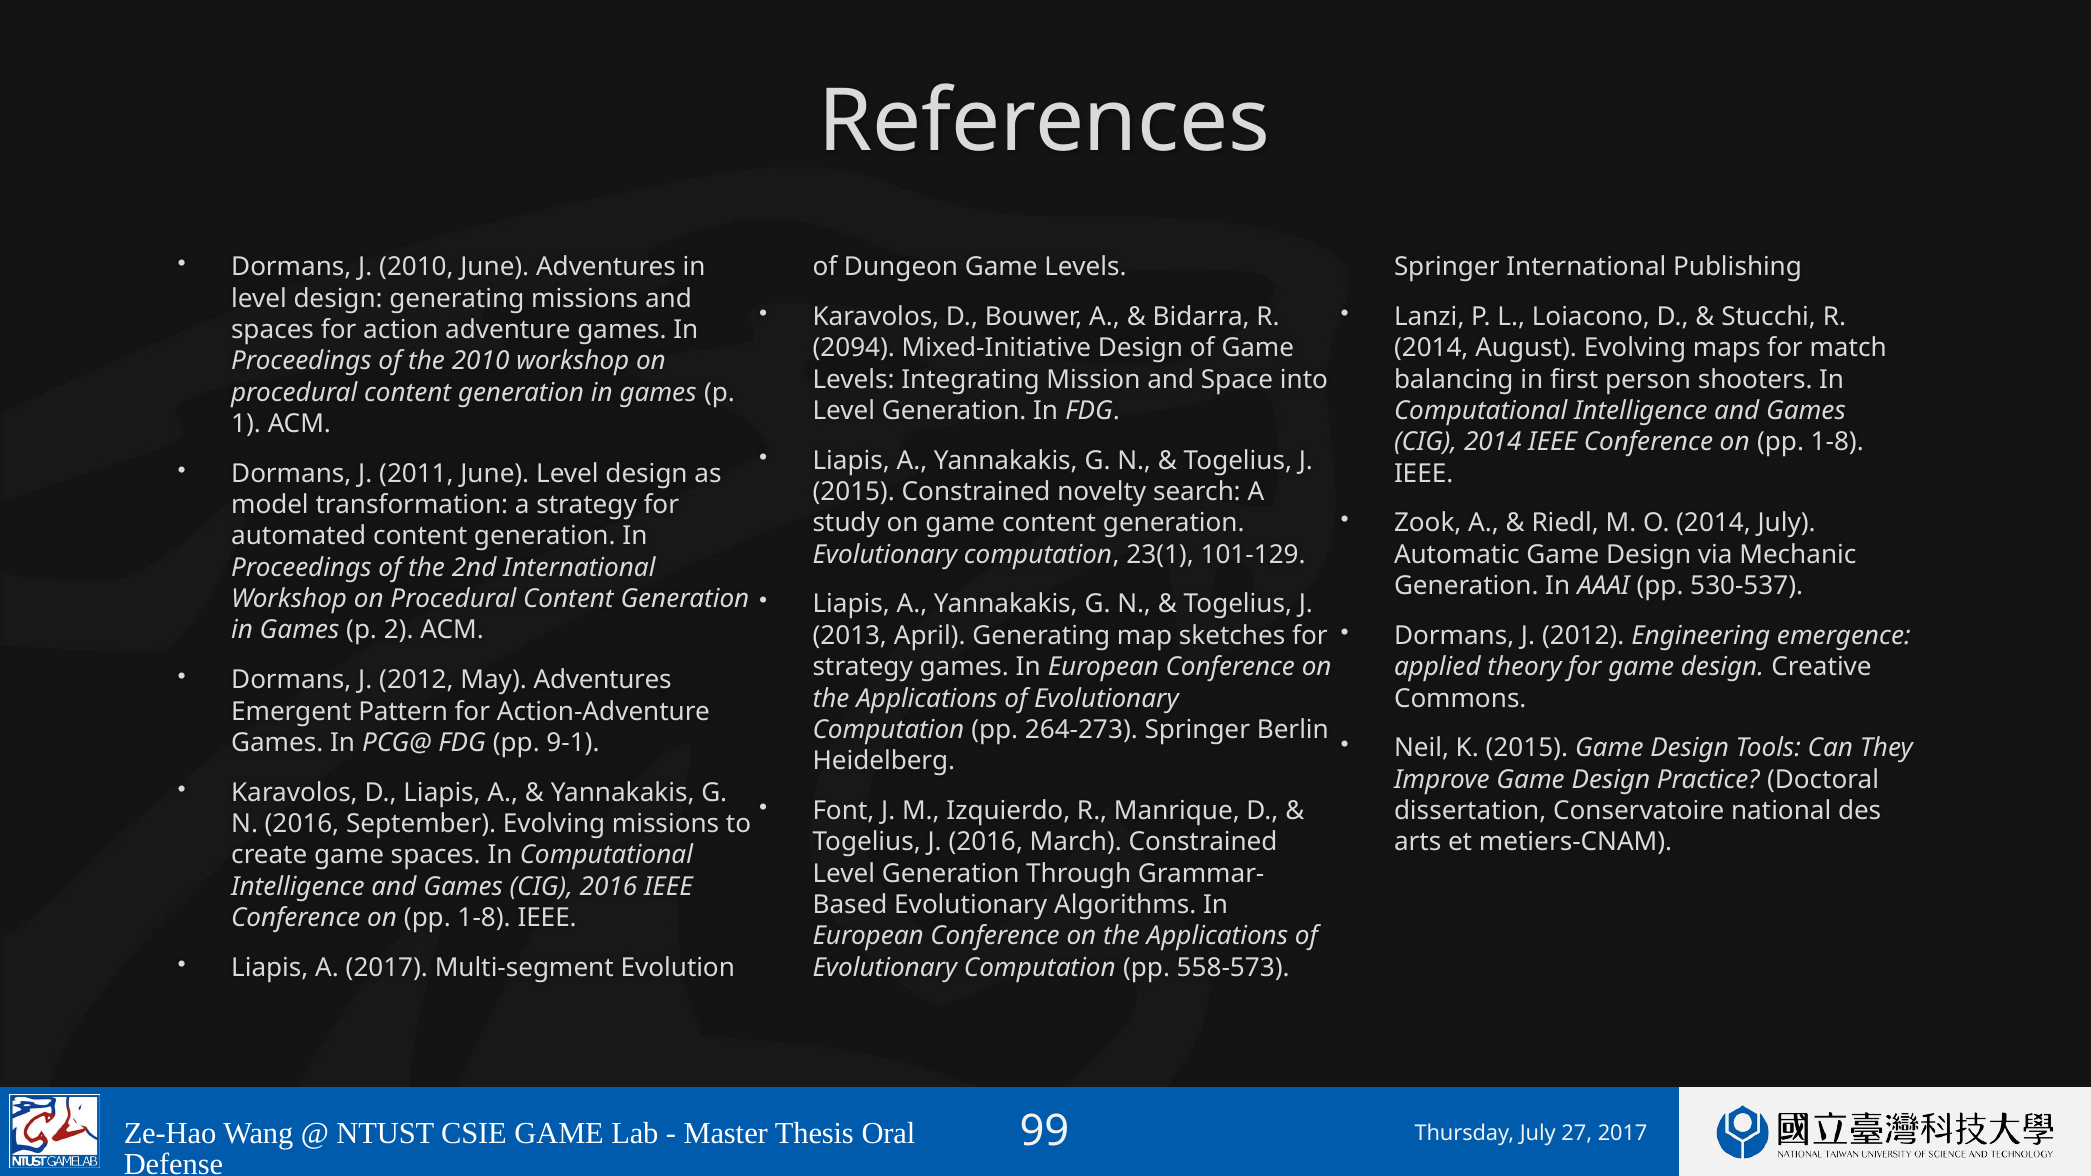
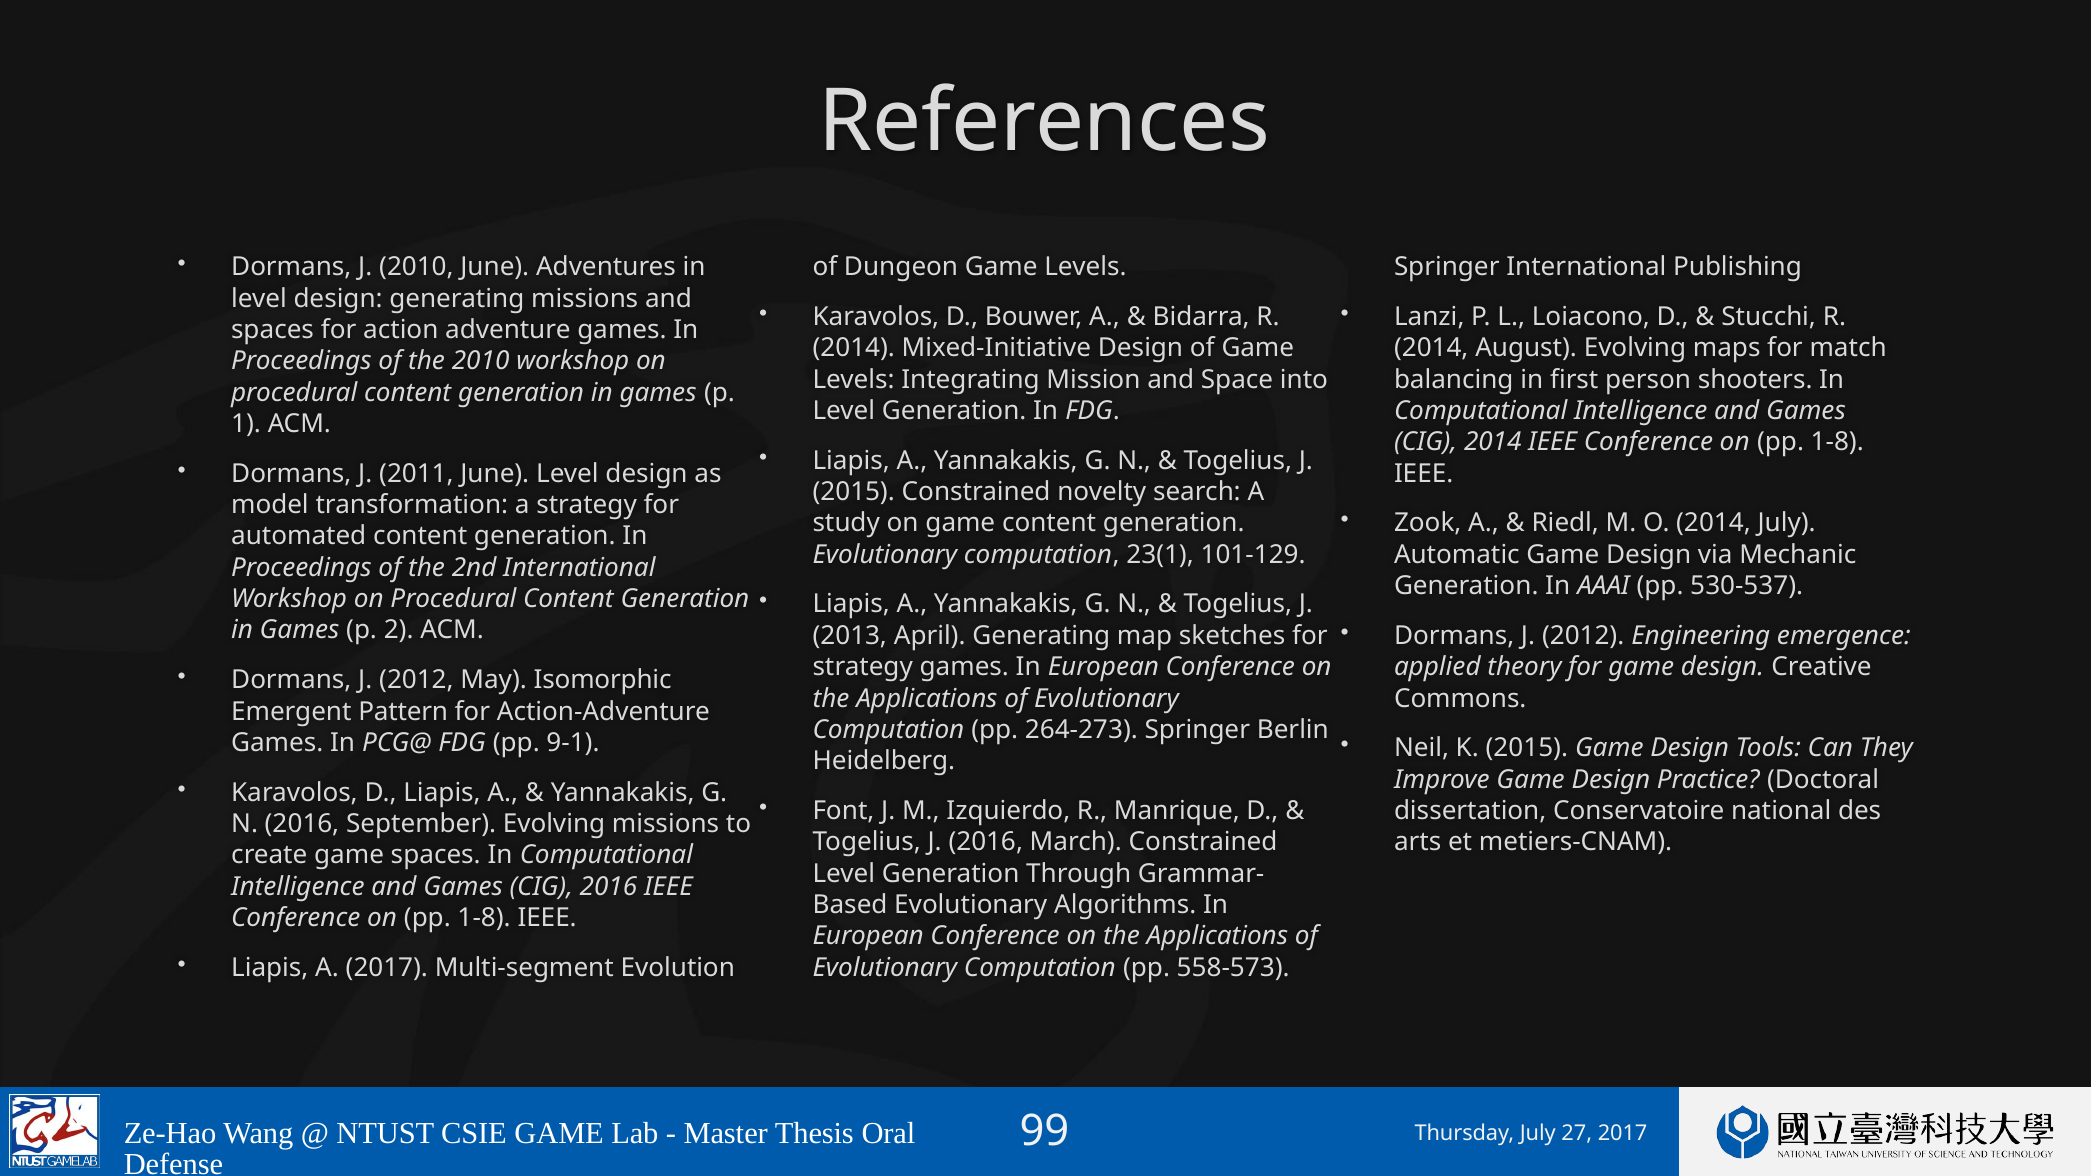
2094 at (854, 348): 2094 -> 2014
May Adventures: Adventures -> Isomorphic
